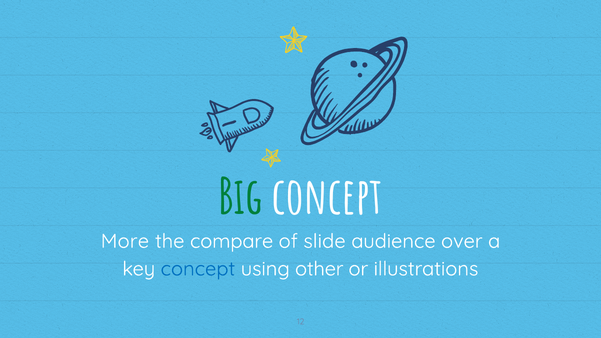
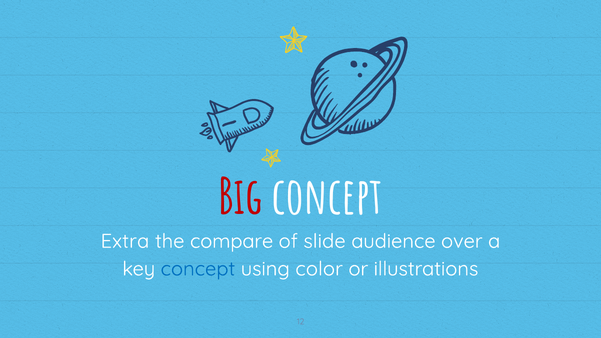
Big colour: green -> red
More: More -> Extra
other: other -> color
